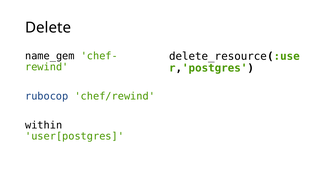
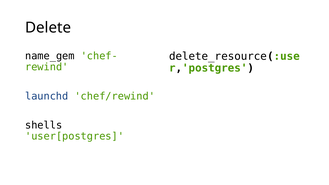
rubocop: rubocop -> launchd
within: within -> shells
